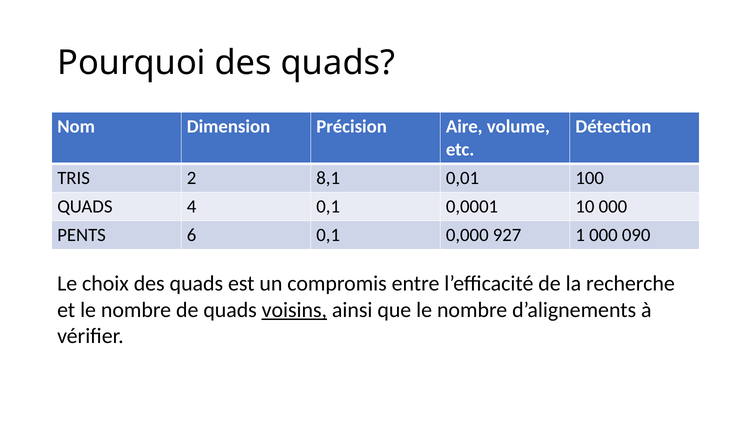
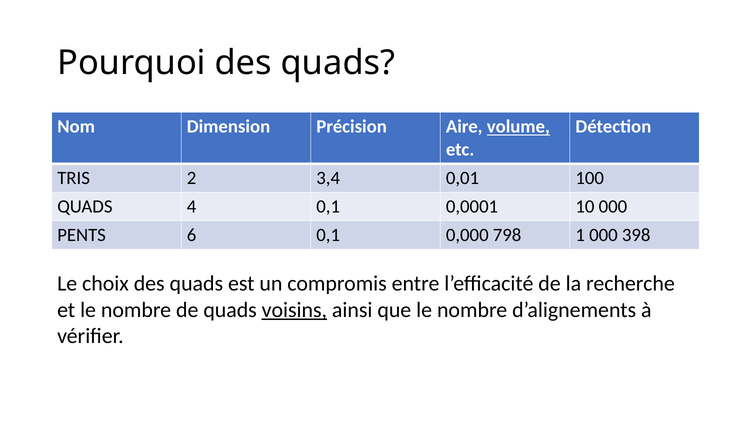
volume underline: none -> present
8,1: 8,1 -> 3,4
927: 927 -> 798
090: 090 -> 398
